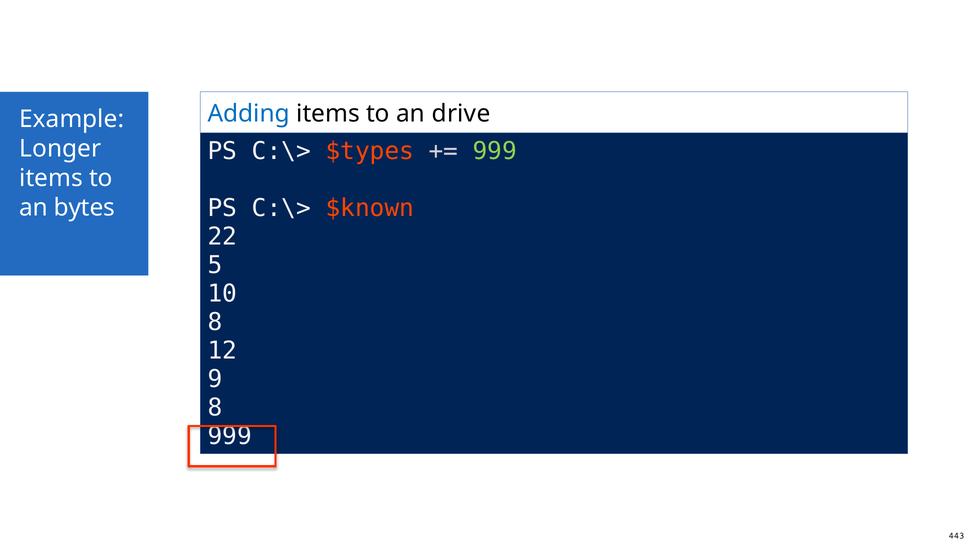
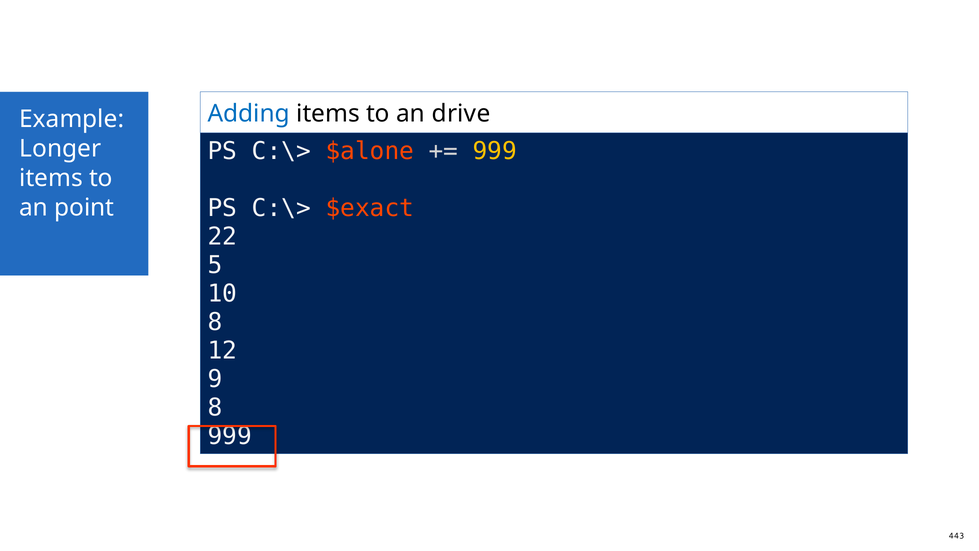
$types: $types -> $alone
999 at (495, 151) colour: light green -> yellow
$known: $known -> $exact
bytes: bytes -> point
